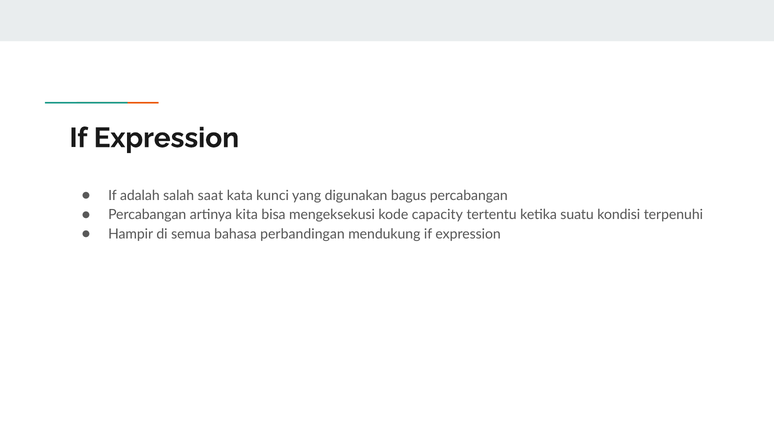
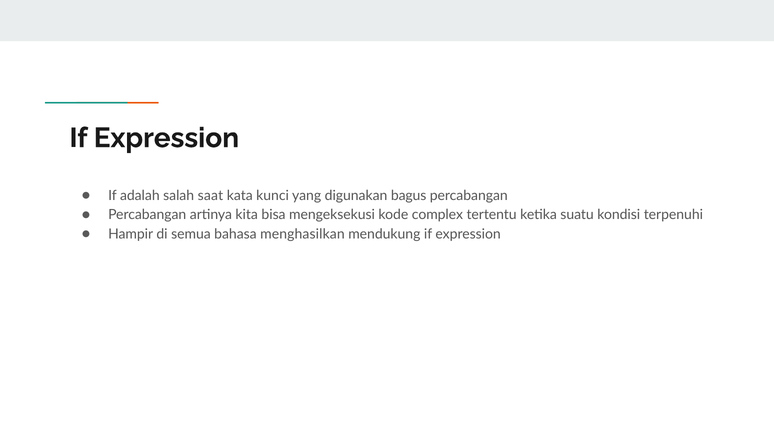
capacity: capacity -> complex
perbandingan: perbandingan -> menghasilkan
